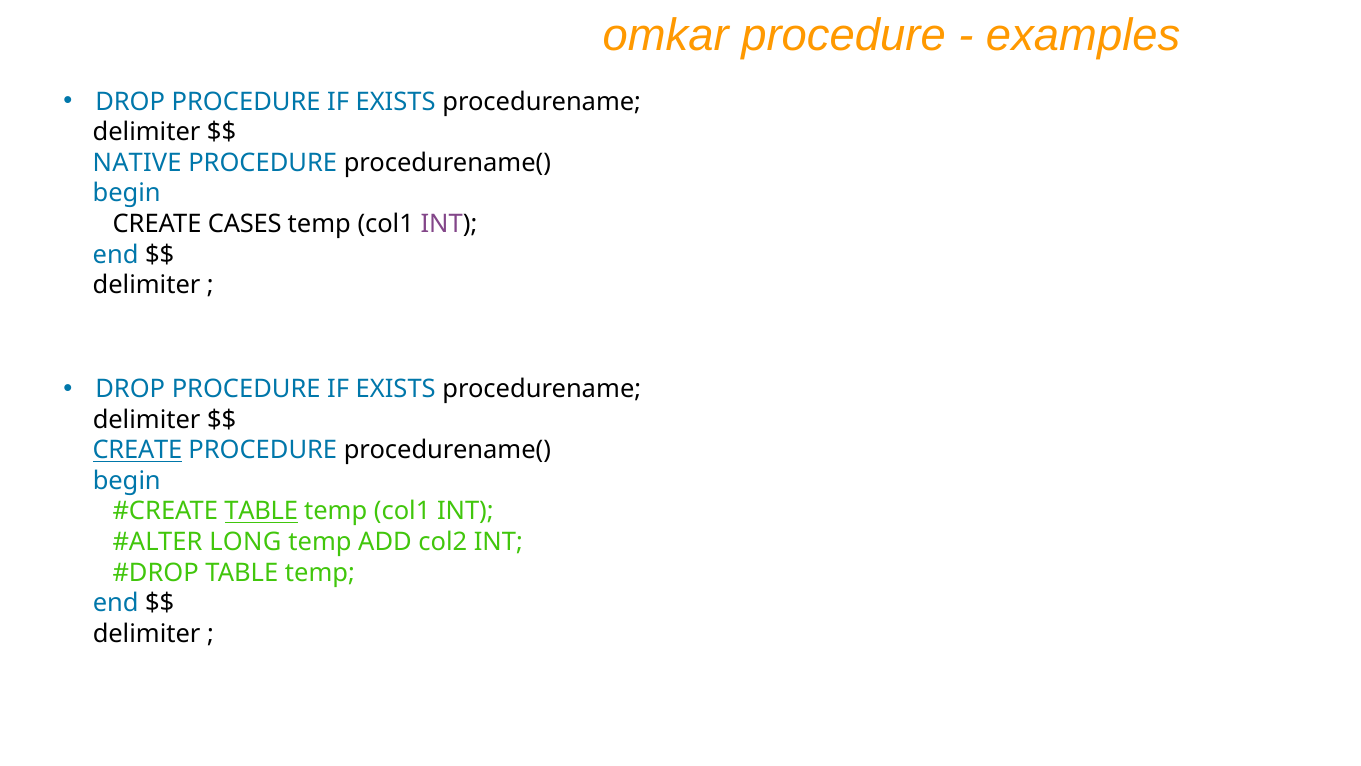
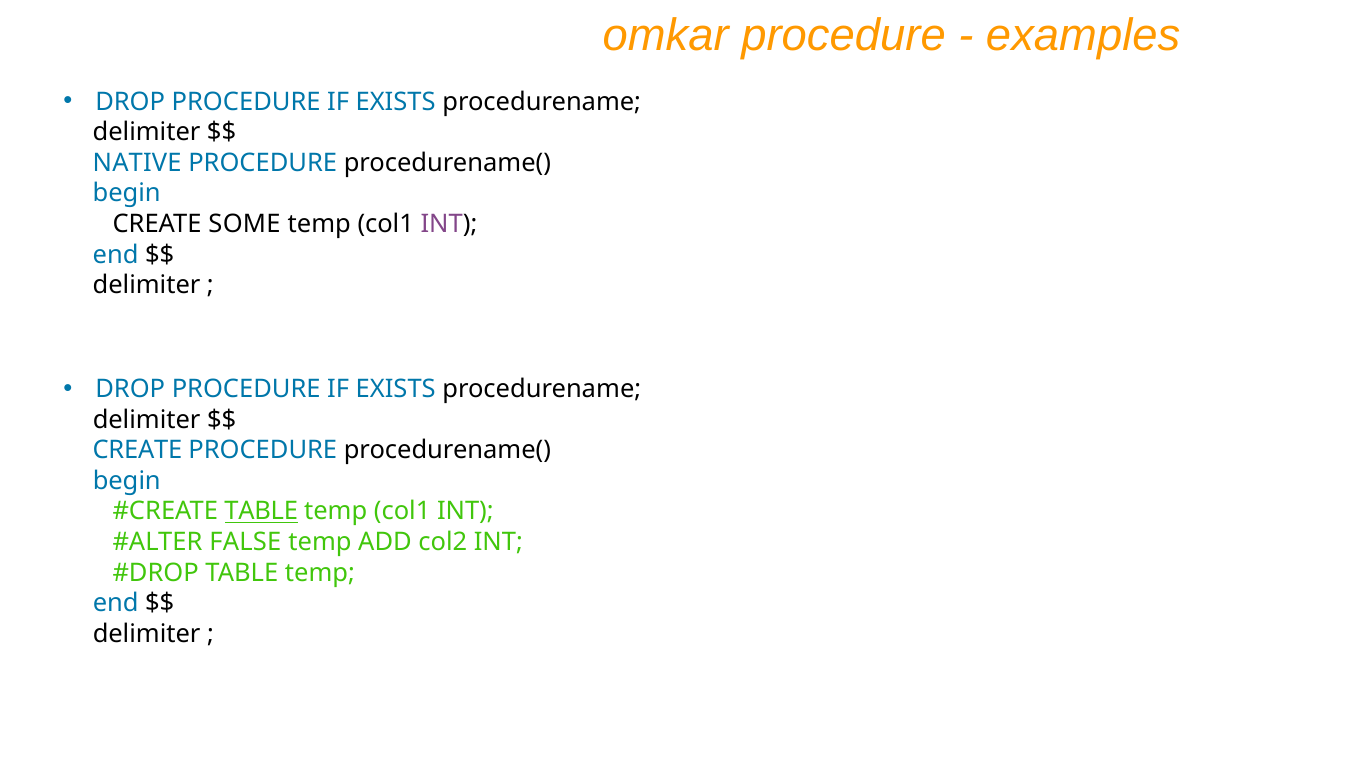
CASES: CASES -> SOME
CREATE at (137, 450) underline: present -> none
LONG: LONG -> FALSE
